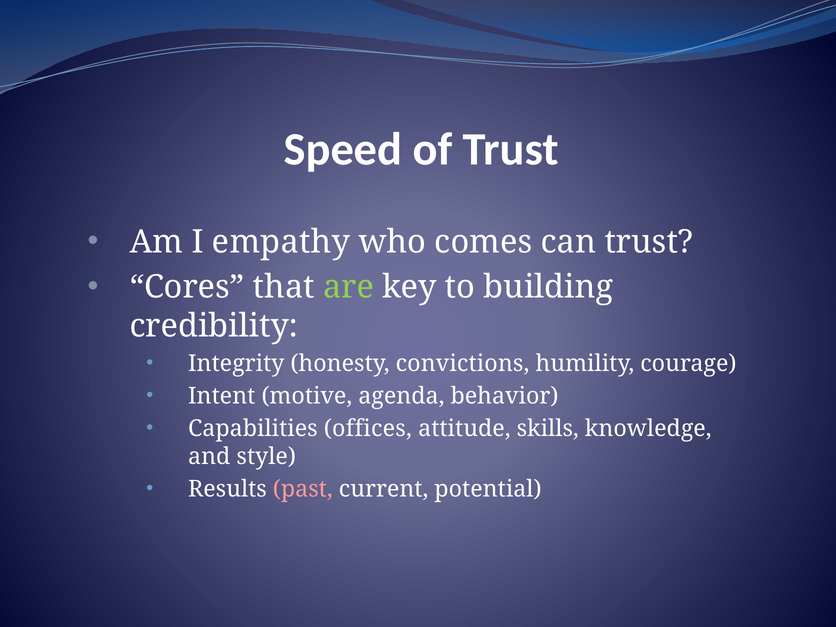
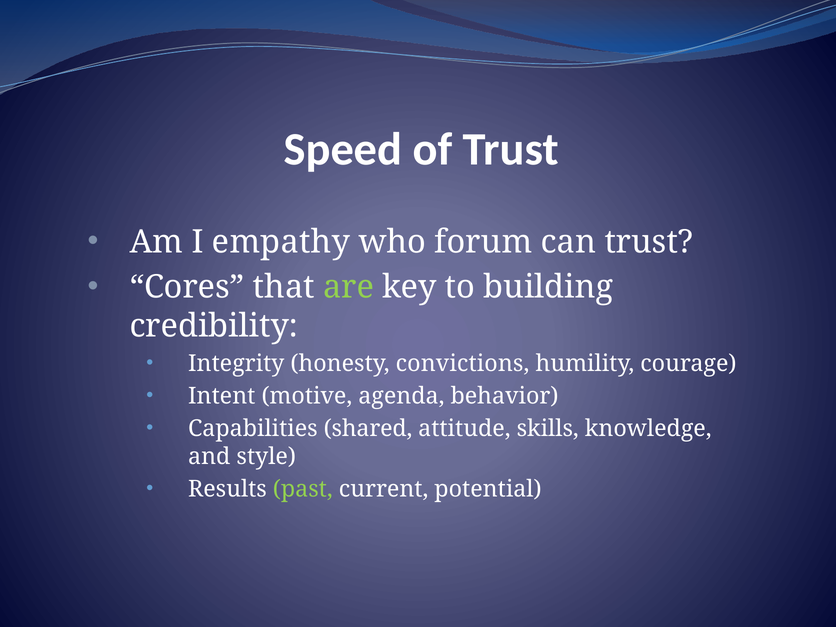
comes: comes -> forum
offices: offices -> shared
past colour: pink -> light green
